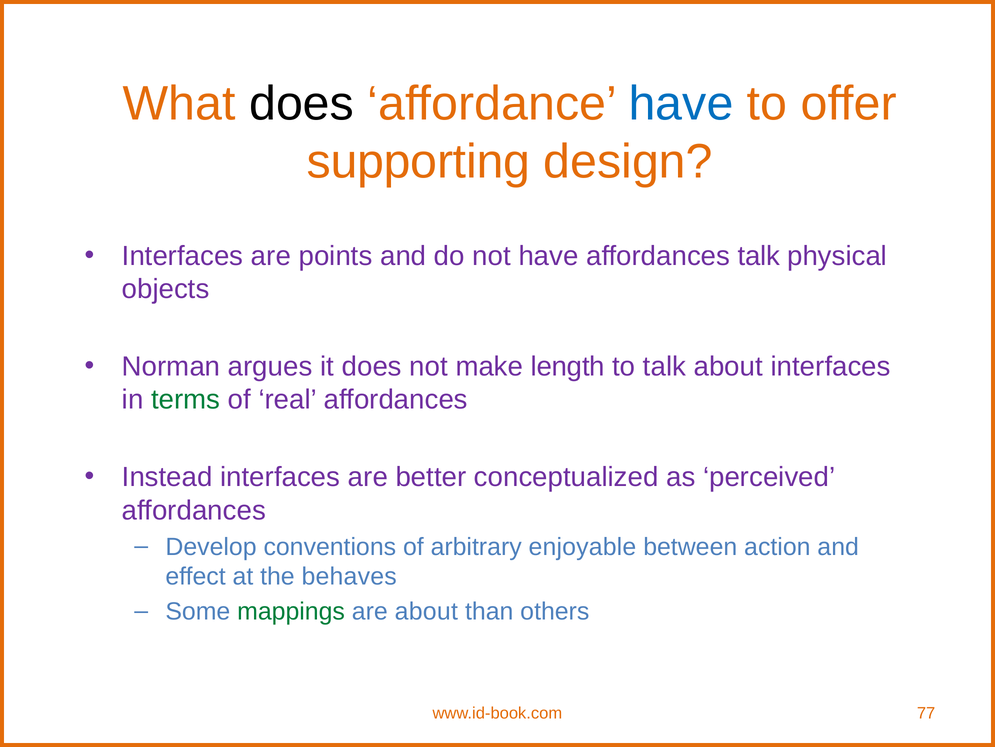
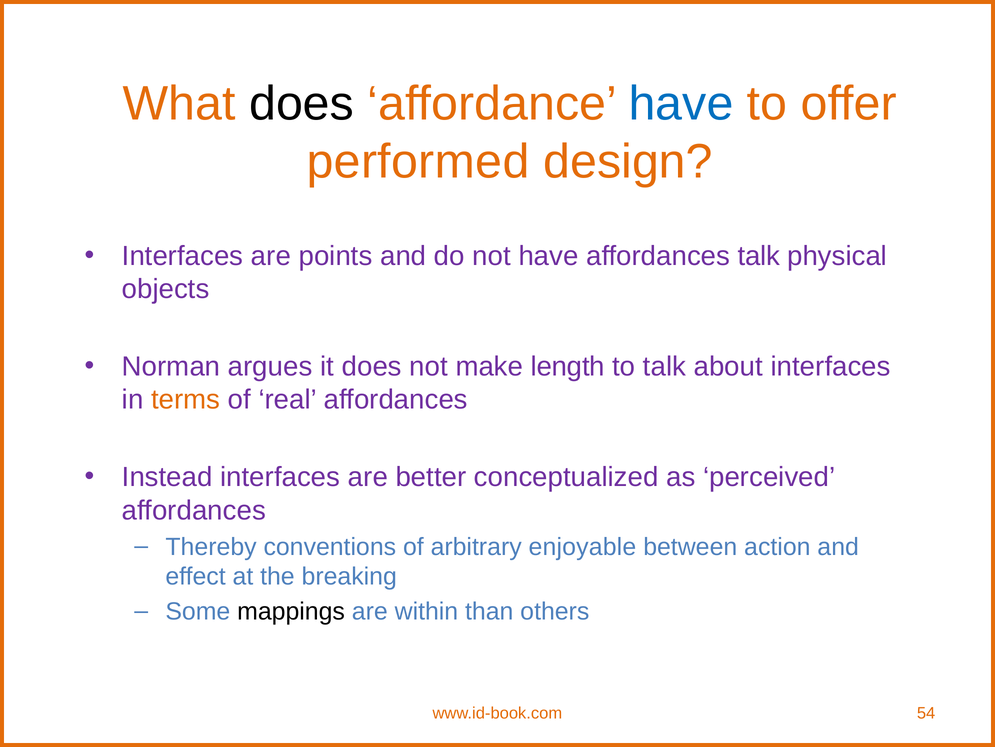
supporting: supporting -> performed
terms colour: green -> orange
Develop: Develop -> Thereby
behaves: behaves -> breaking
mappings colour: green -> black
are about: about -> within
77: 77 -> 54
